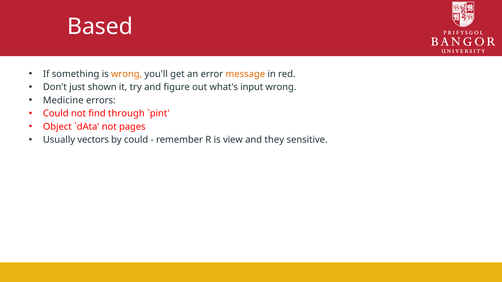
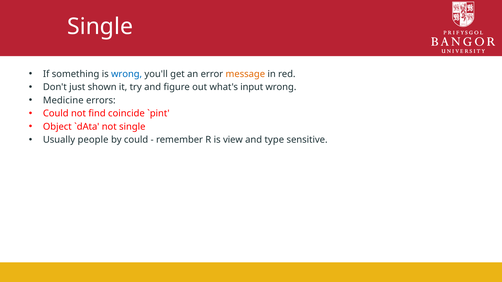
Based at (100, 27): Based -> Single
wrong at (127, 74) colour: orange -> blue
through: through -> coincide
not pages: pages -> single
vectors: vectors -> people
they: they -> type
